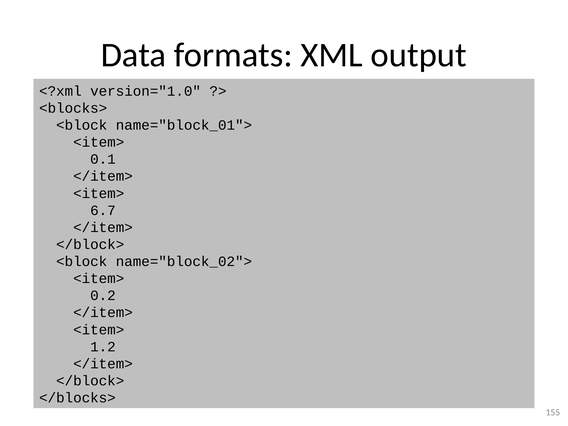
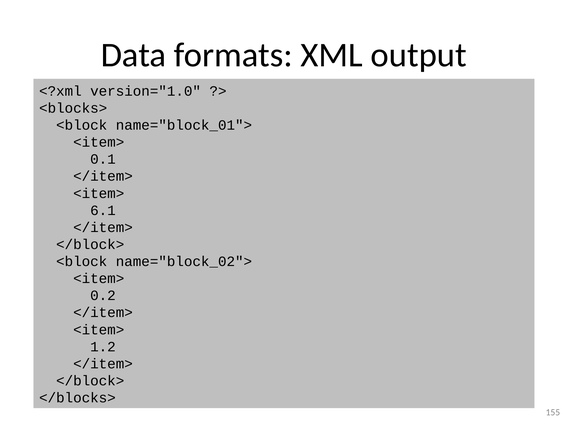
6.7: 6.7 -> 6.1
